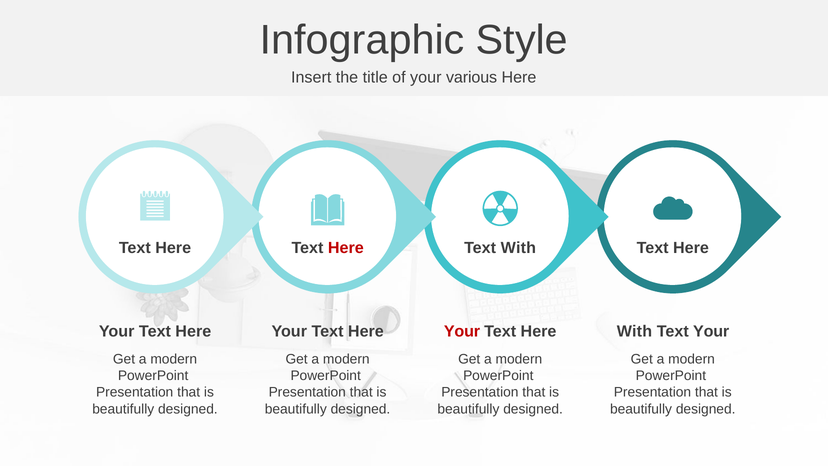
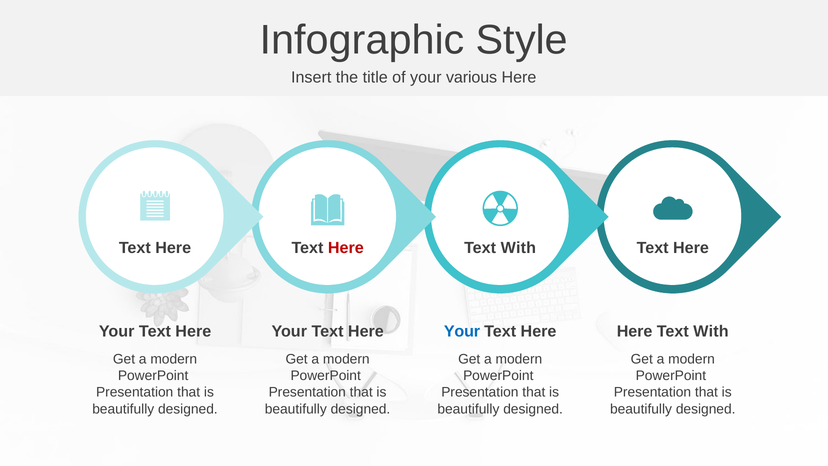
Your at (462, 331) colour: red -> blue
With at (634, 331): With -> Here
Your at (711, 331): Your -> With
